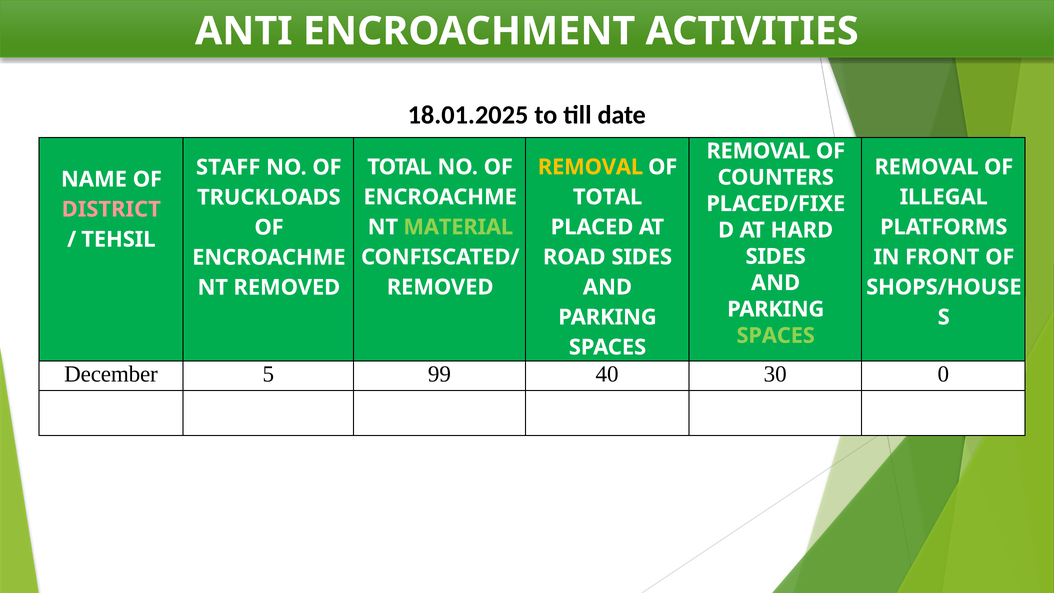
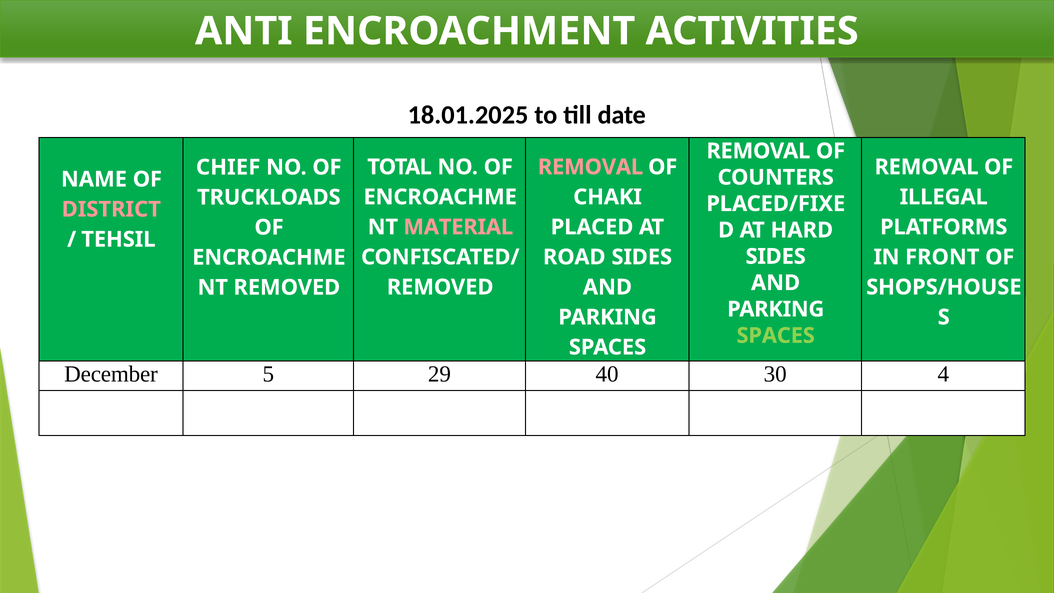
REMOVAL at (590, 167) colour: yellow -> pink
STAFF: STAFF -> CHIEF
TOTAL at (608, 197): TOTAL -> CHAKI
MATERIAL colour: light green -> pink
99: 99 -> 29
0: 0 -> 4
